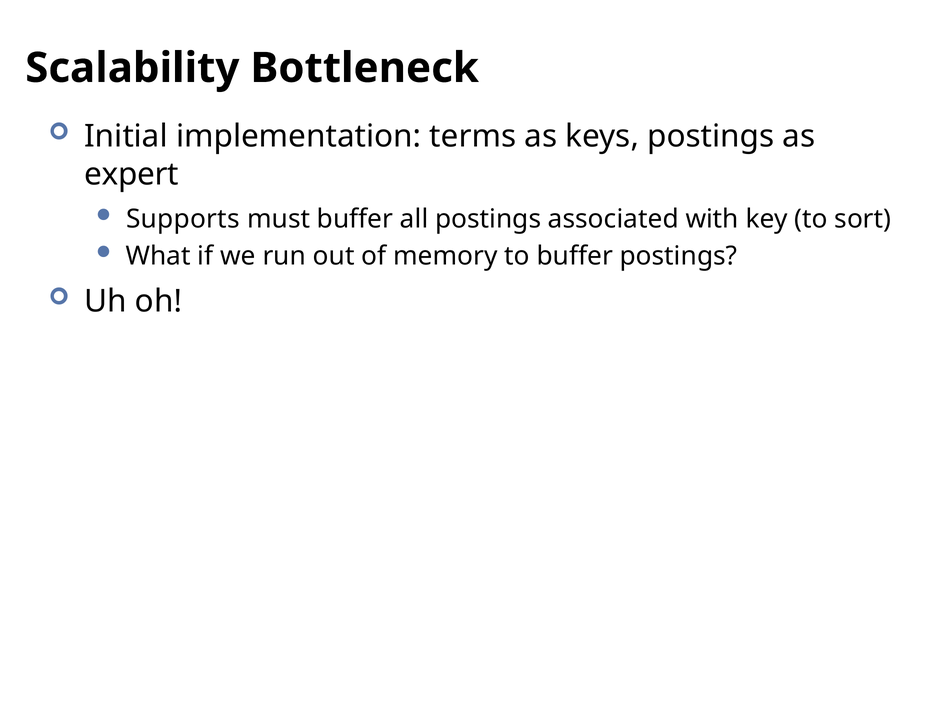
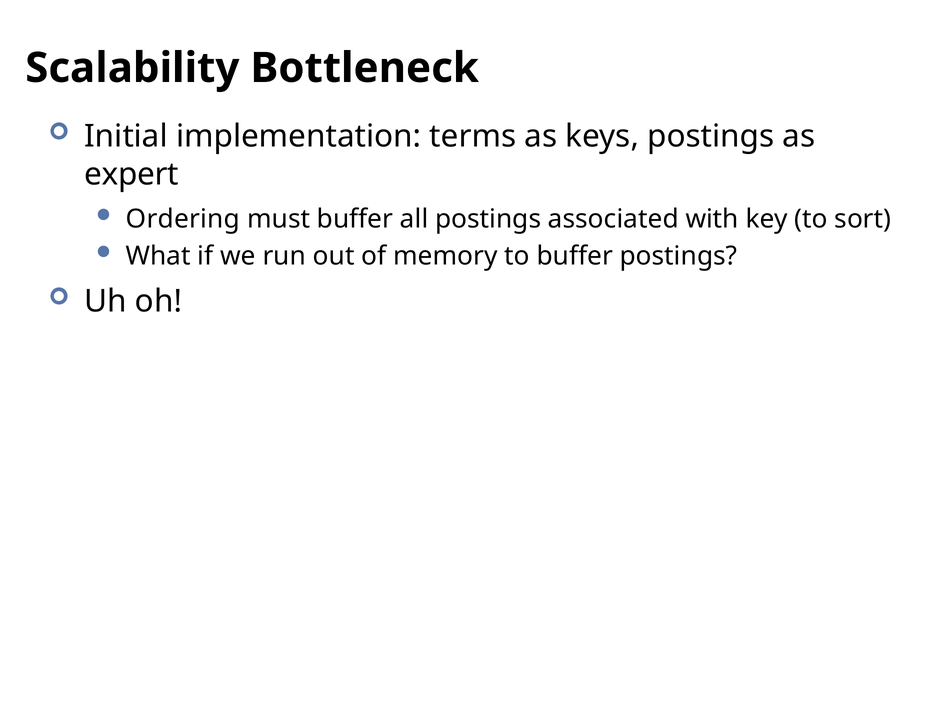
Supports: Supports -> Ordering
